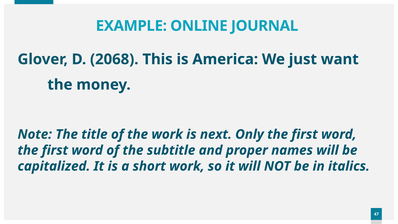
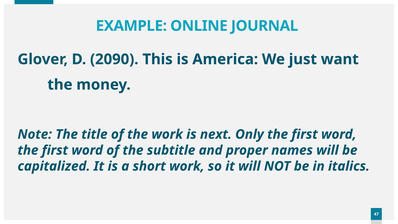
2068: 2068 -> 2090
